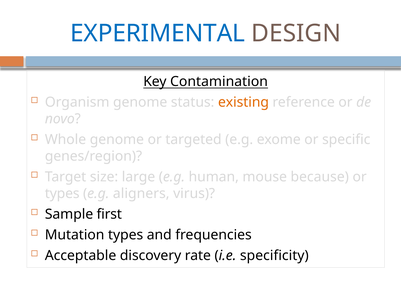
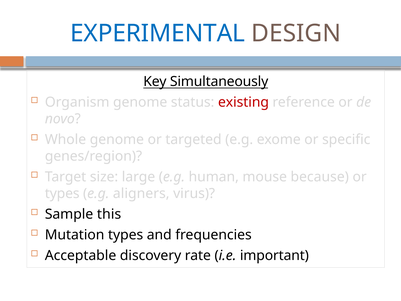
Contamination: Contamination -> Simultaneously
existing colour: orange -> red
first: first -> this
specificity: specificity -> important
